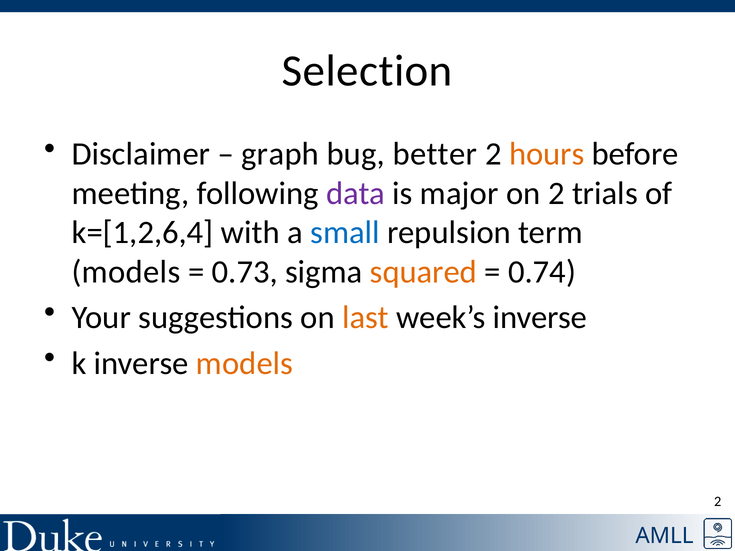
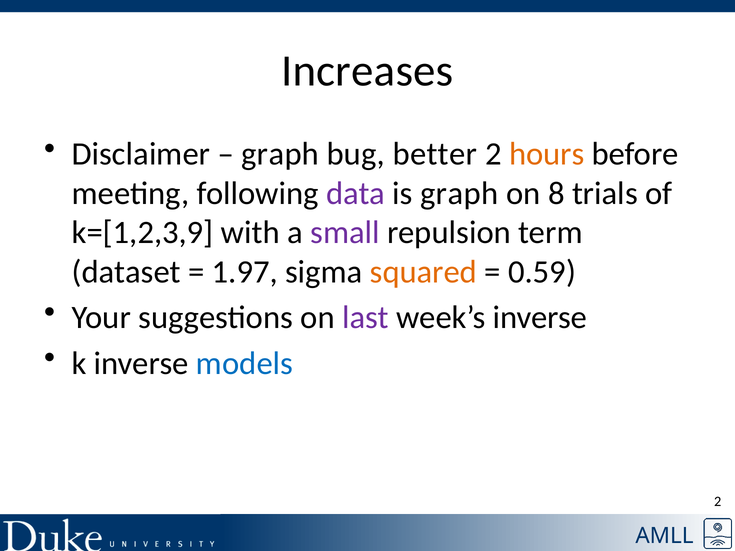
Selection: Selection -> Increases
is major: major -> graph
on 2: 2 -> 8
k=[1,2,6,4: k=[1,2,6,4 -> k=[1,2,3,9
small colour: blue -> purple
models at (126, 272): models -> dataset
0.73: 0.73 -> 1.97
0.74: 0.74 -> 0.59
last colour: orange -> purple
models at (245, 363) colour: orange -> blue
